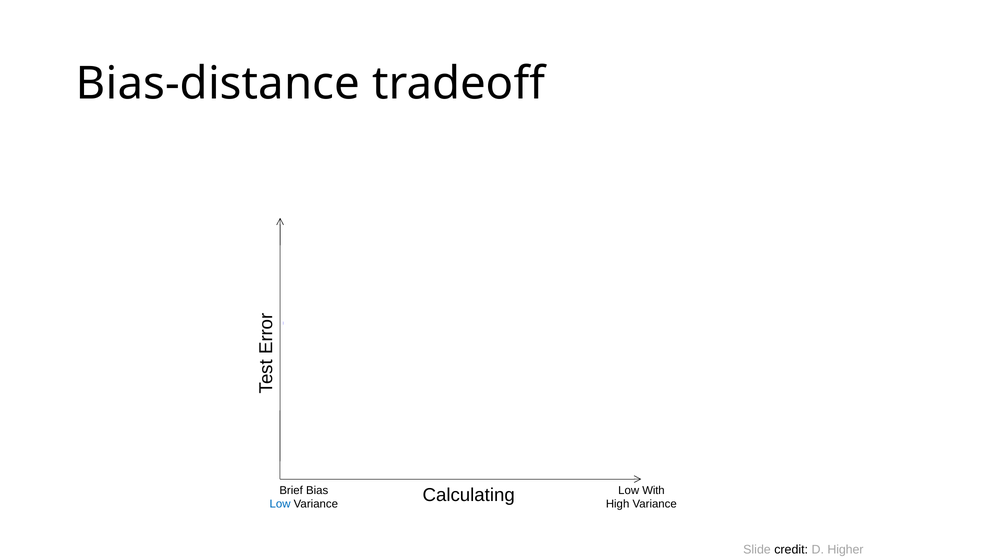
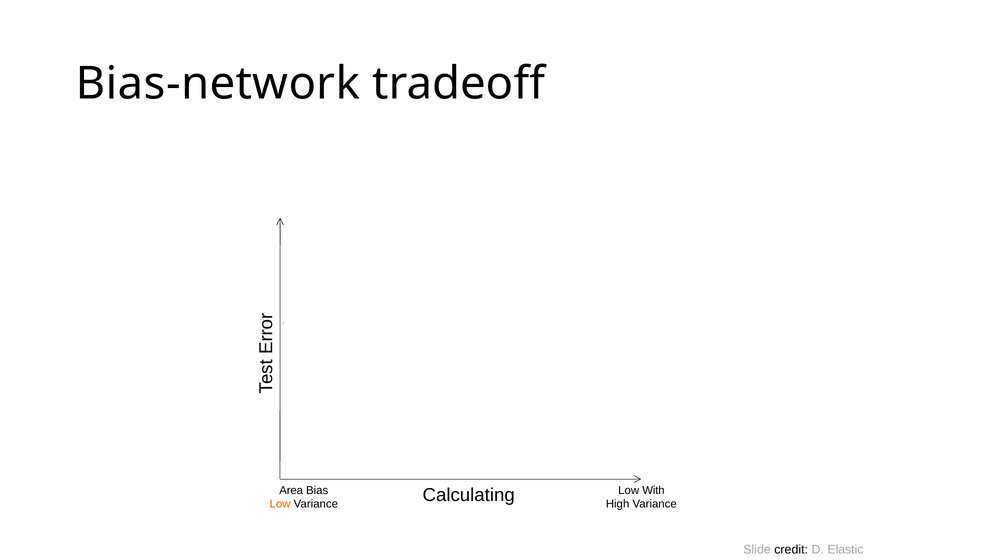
Bias-distance: Bias-distance -> Bias-network
Brief: Brief -> Area
Low at (280, 504) colour: blue -> orange
Higher: Higher -> Elastic
